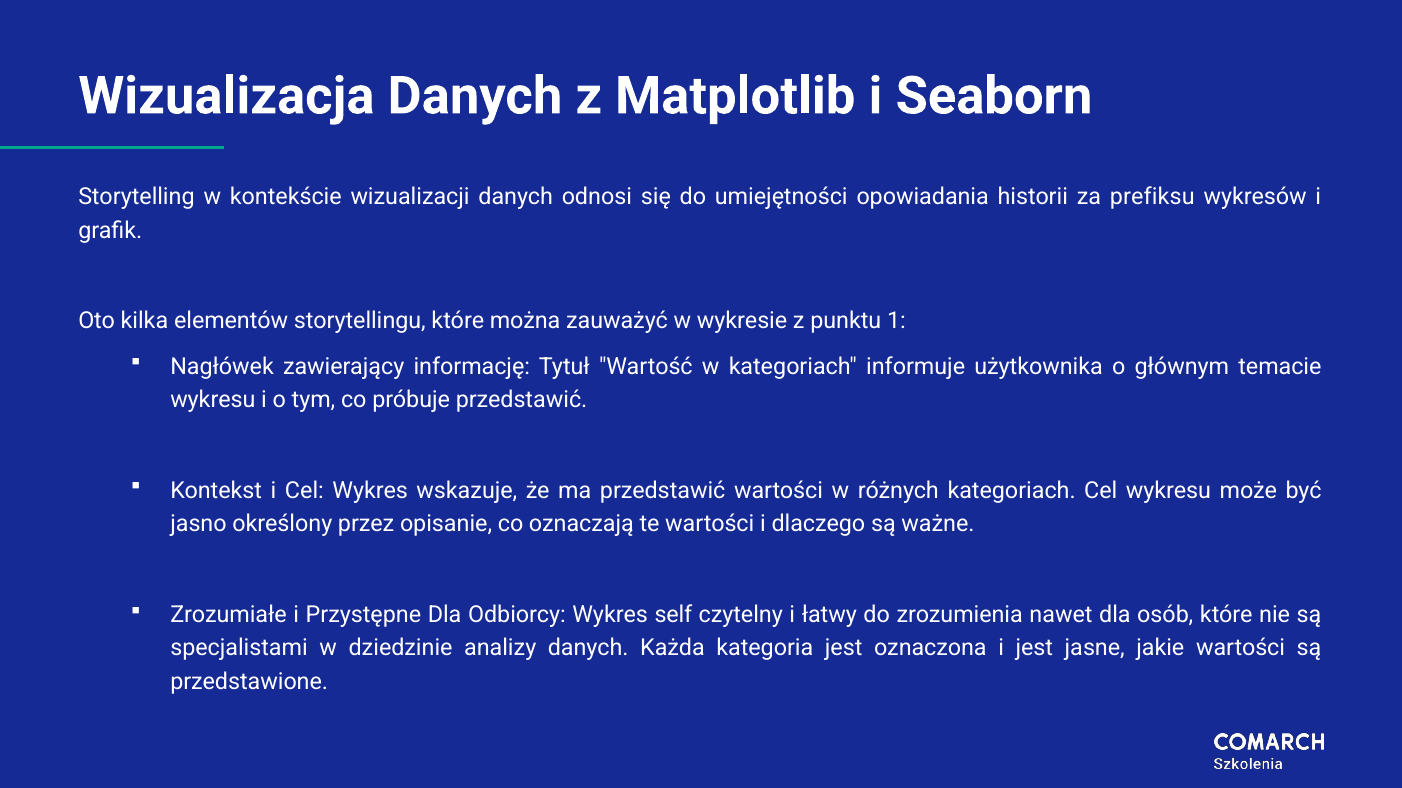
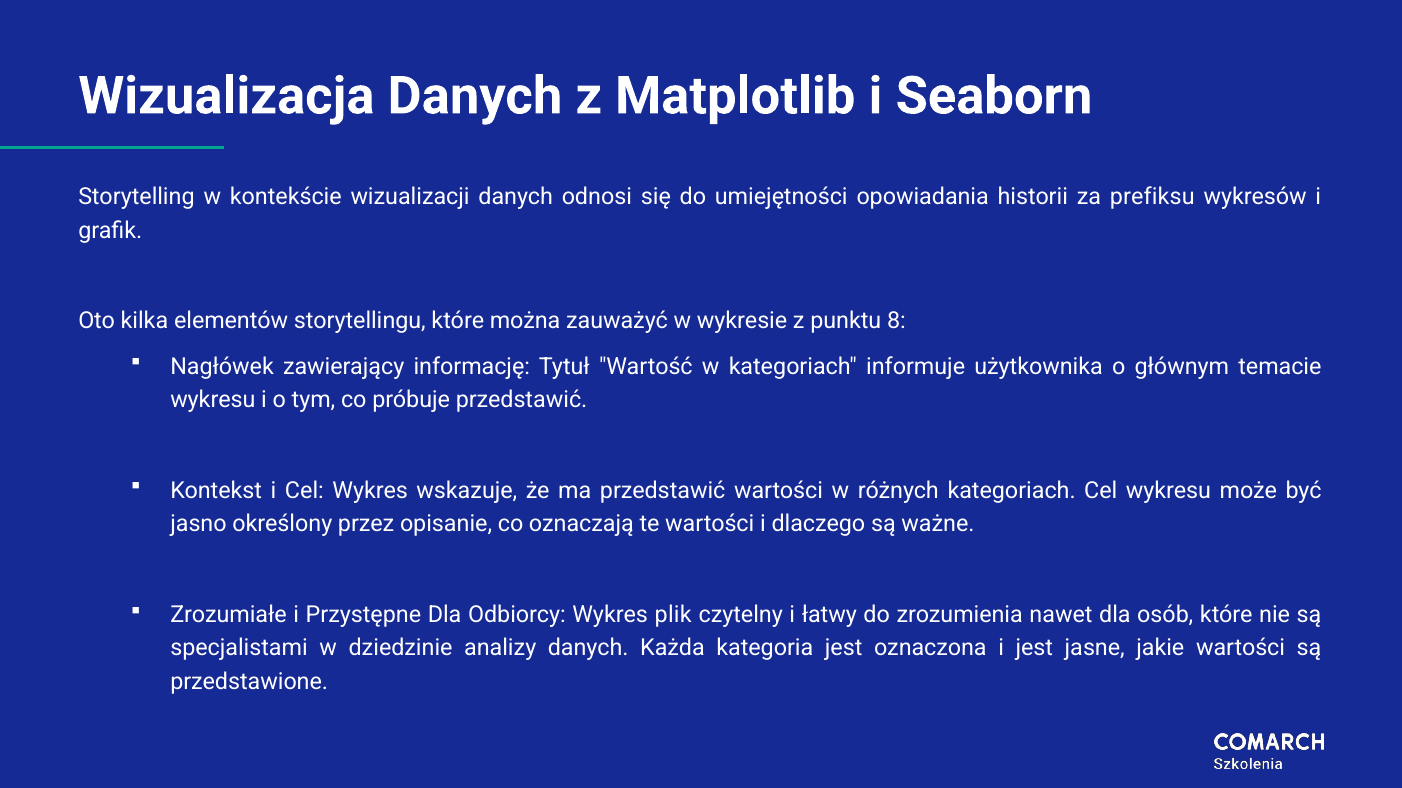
1: 1 -> 8
self: self -> plik
